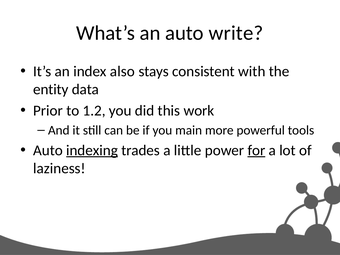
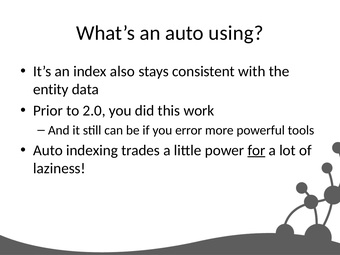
write: write -> using
1.2: 1.2 -> 2.0
main: main -> error
indexing underline: present -> none
